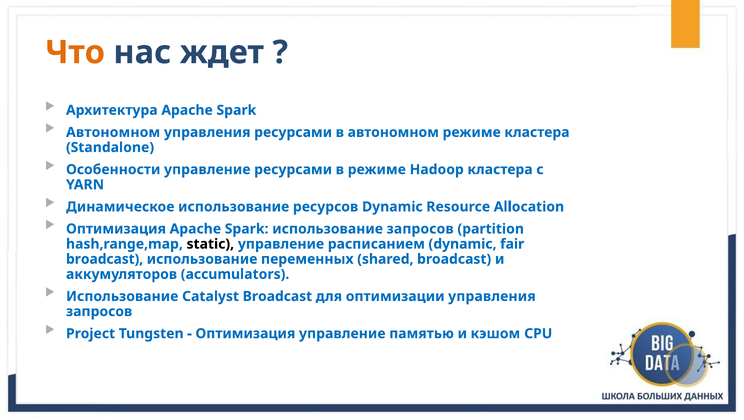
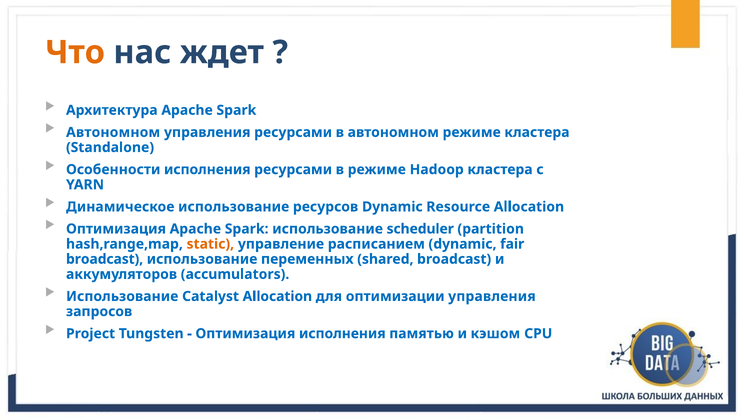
Особенности управление: управление -> исполнения
использование запросов: запросов -> scheduler
static colour: black -> orange
Catalyst Broadcast: Broadcast -> Allocation
Оптимизация управление: управление -> исполнения
